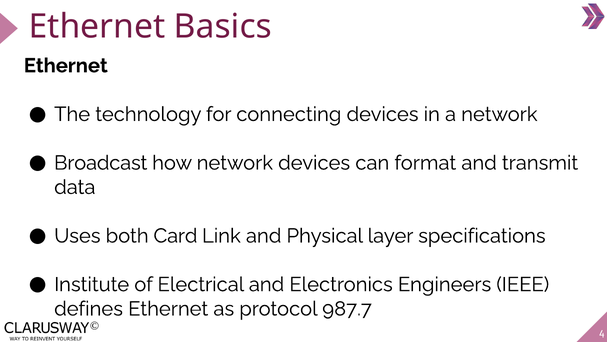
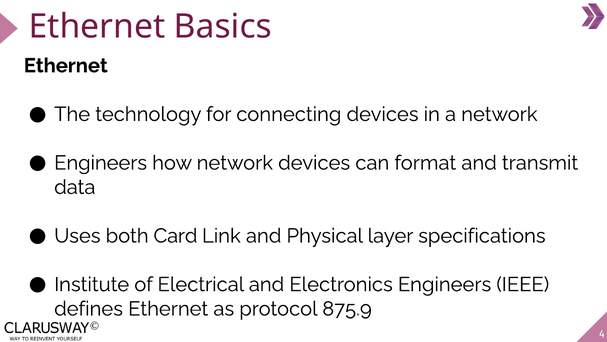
Broadcast at (101, 163): Broadcast -> Engineers
987.7: 987.7 -> 875.9
